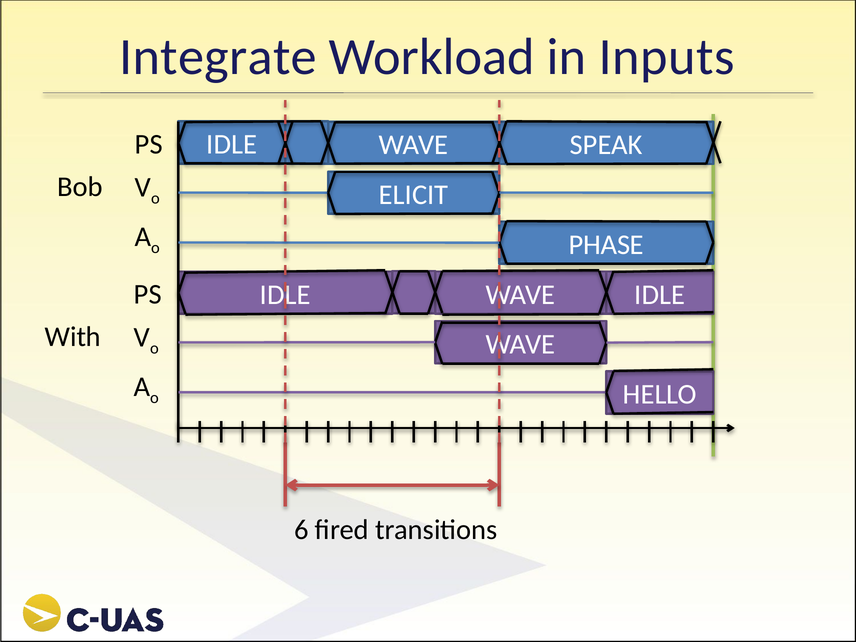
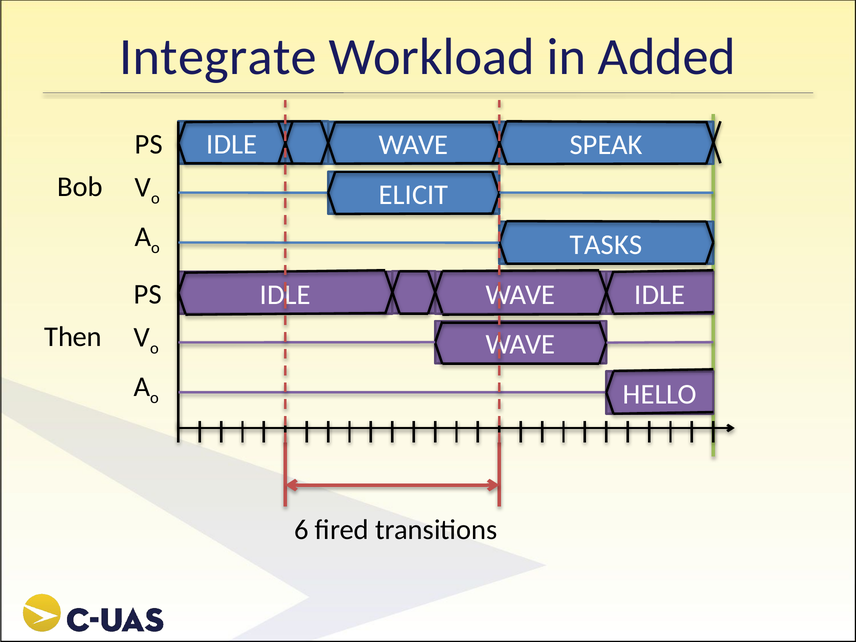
Inputs: Inputs -> Added
PHASE: PHASE -> TASKS
With: With -> Then
